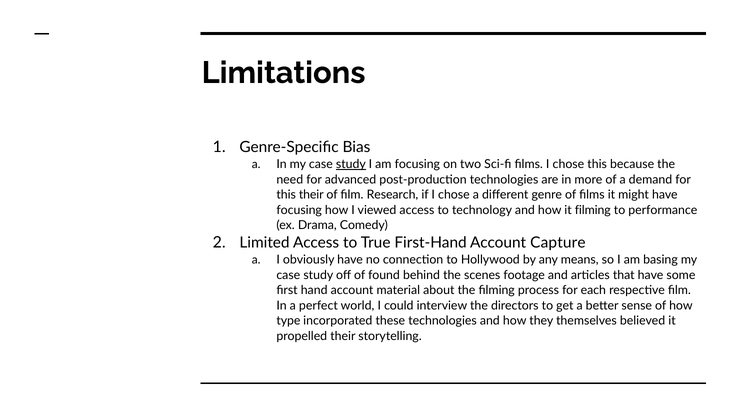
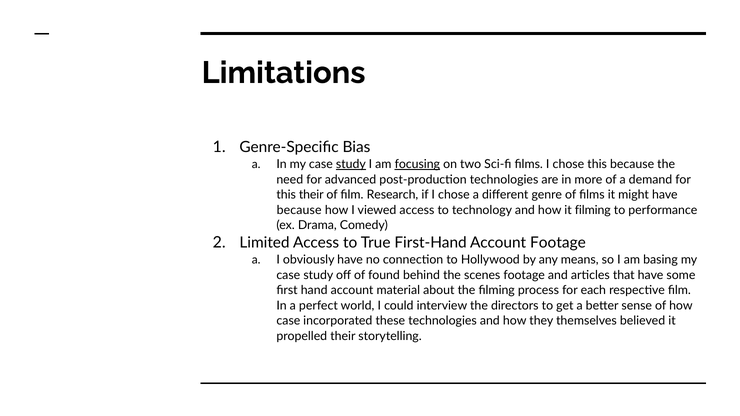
focusing at (417, 164) underline: none -> present
focusing at (299, 210): focusing -> because
Account Capture: Capture -> Footage
type at (288, 321): type -> case
